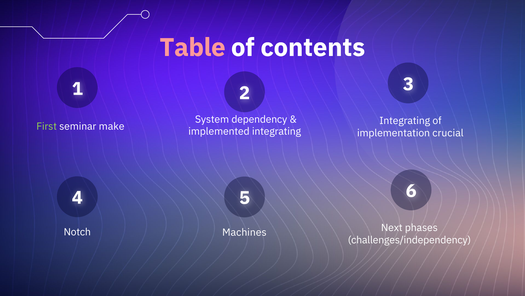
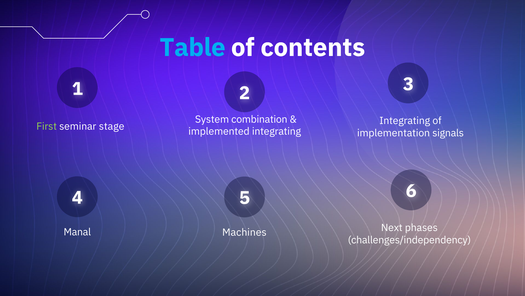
Table colour: pink -> light blue
dependency: dependency -> combination
make: make -> stage
crucial: crucial -> signals
Notch: Notch -> Manal
